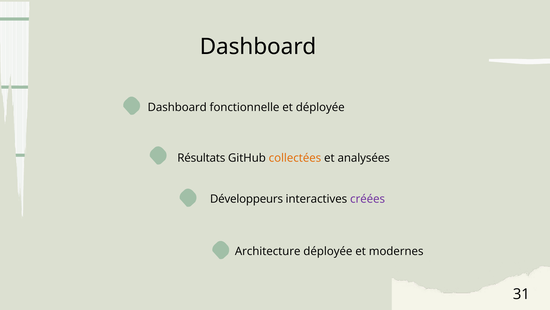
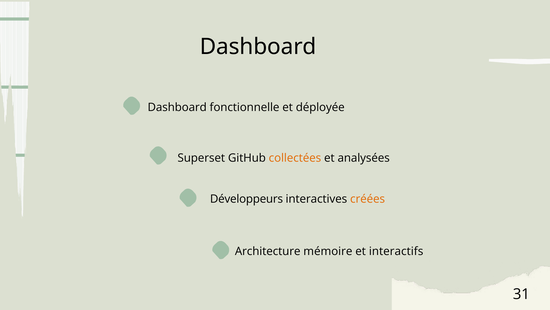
Résultats: Résultats -> Superset
créées colour: purple -> orange
Architecture déployée: déployée -> mémoire
modernes: modernes -> interactifs
